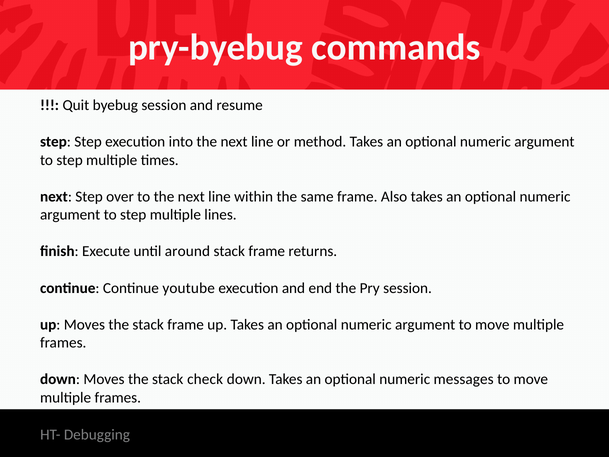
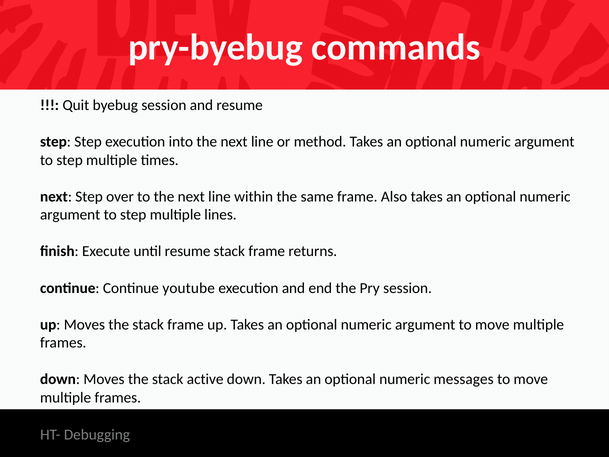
until around: around -> resume
check: check -> active
